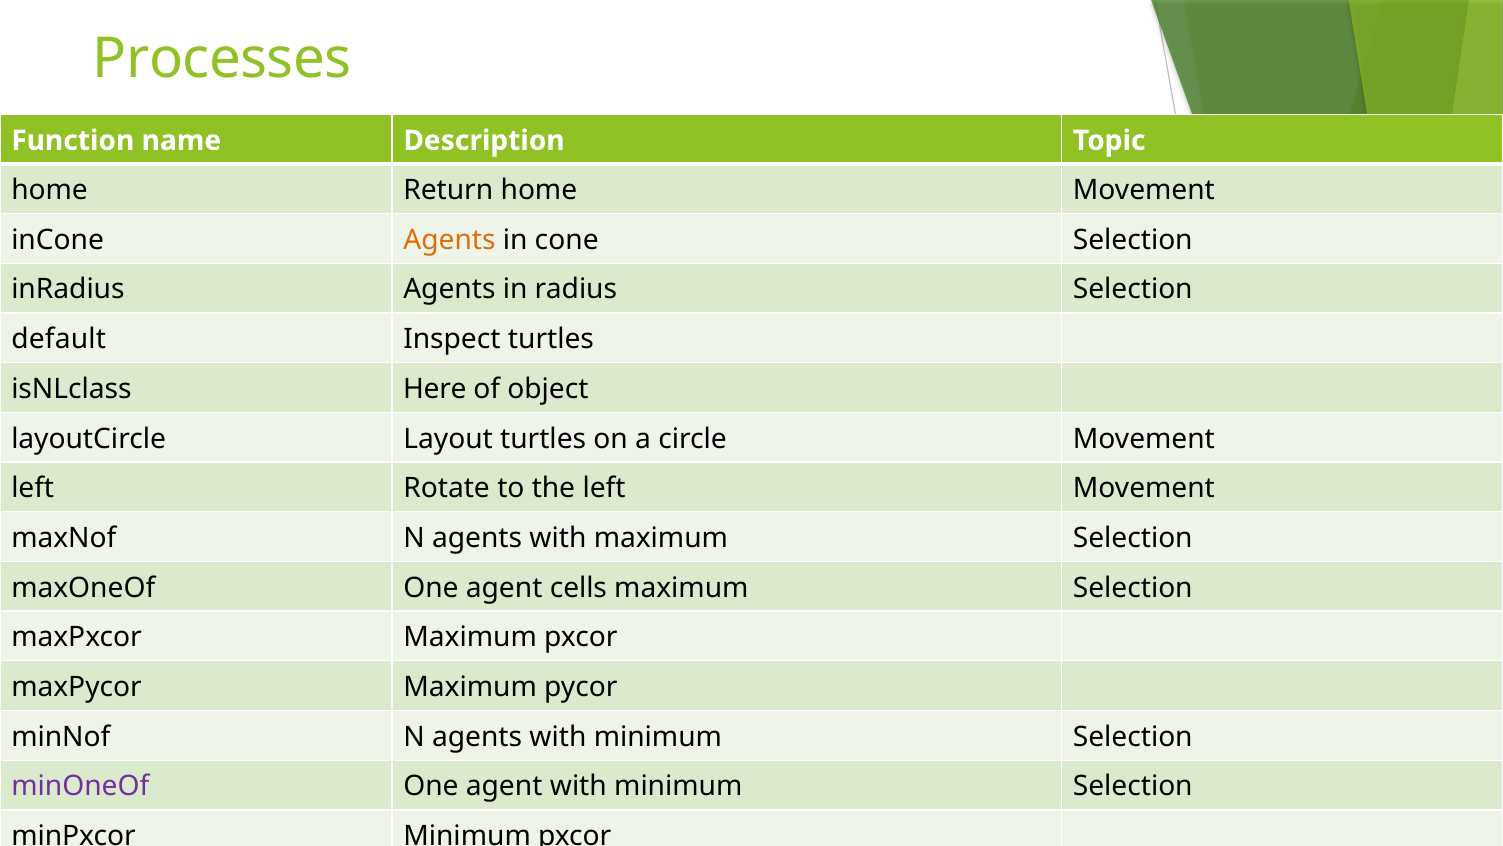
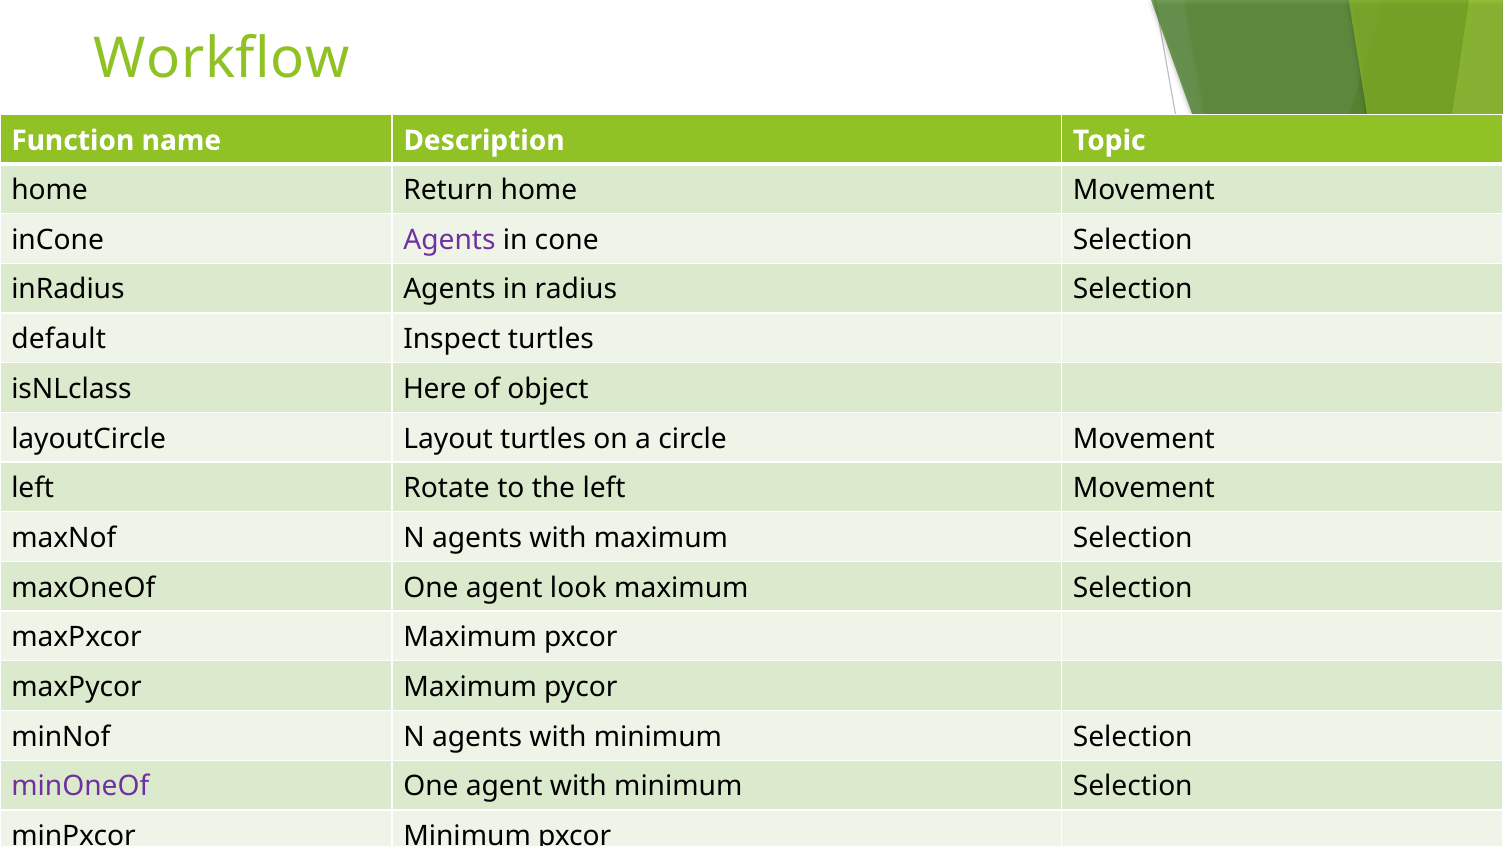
Processes: Processes -> Workflow
Agents at (449, 240) colour: orange -> purple
cells: cells -> look
